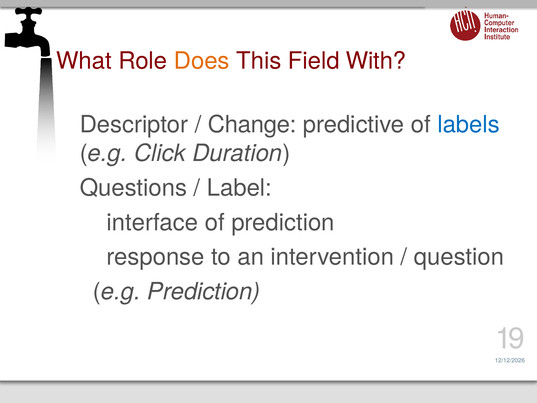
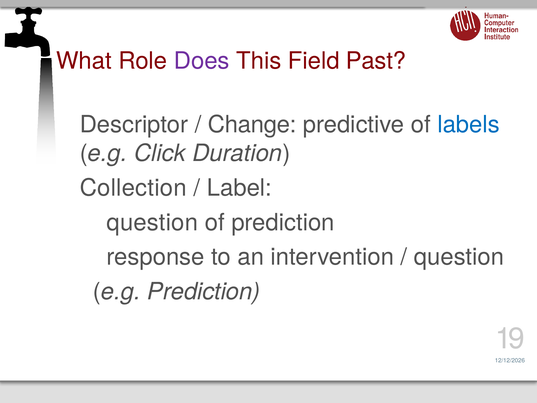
Does colour: orange -> purple
With: With -> Past
Questions: Questions -> Collection
interface at (152, 222): interface -> question
